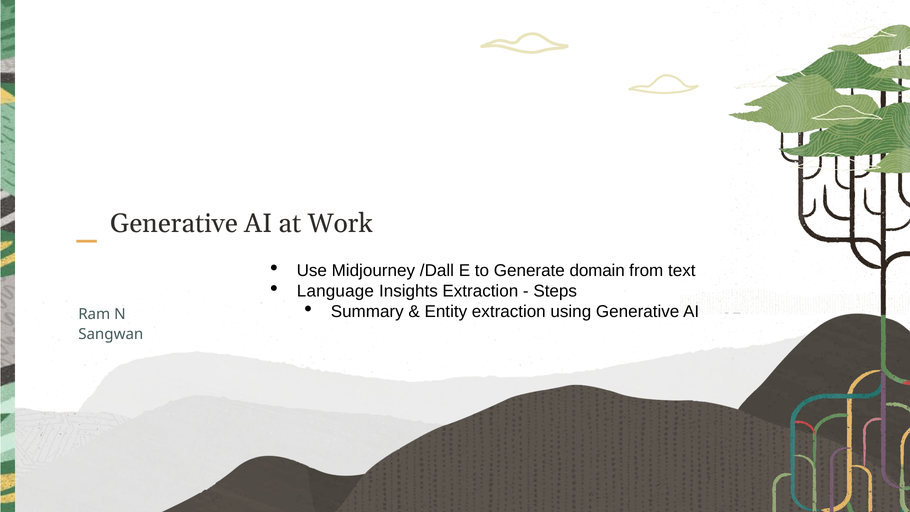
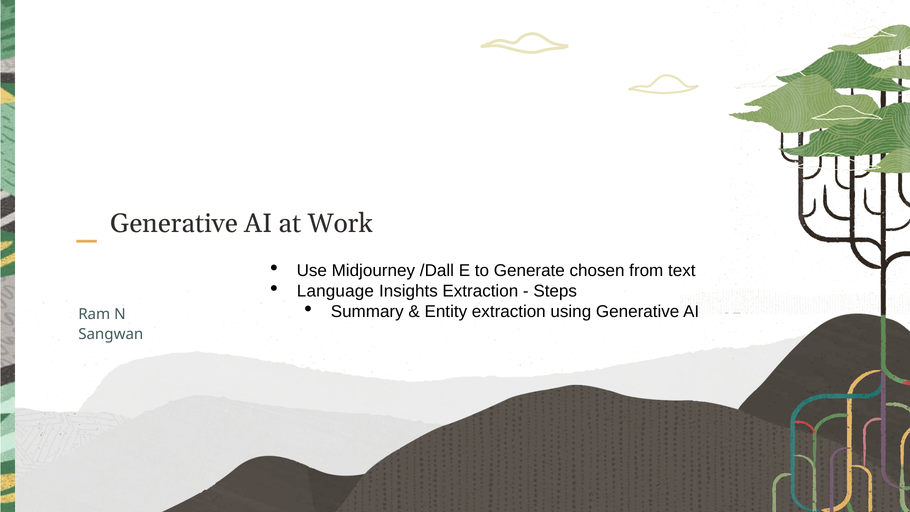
domain: domain -> chosen
